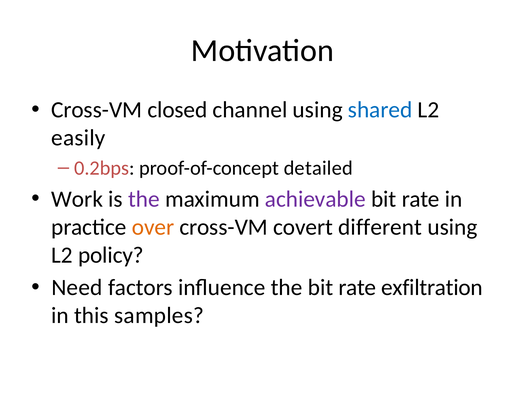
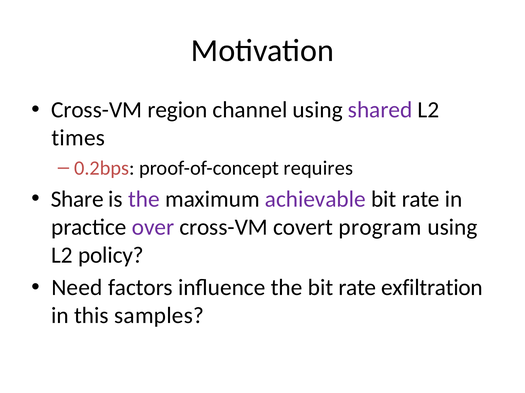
closed: closed -> region
shared colour: blue -> purple
easily: easily -> times
detailed: detailed -> requires
Work: Work -> Share
over colour: orange -> purple
different: different -> program
